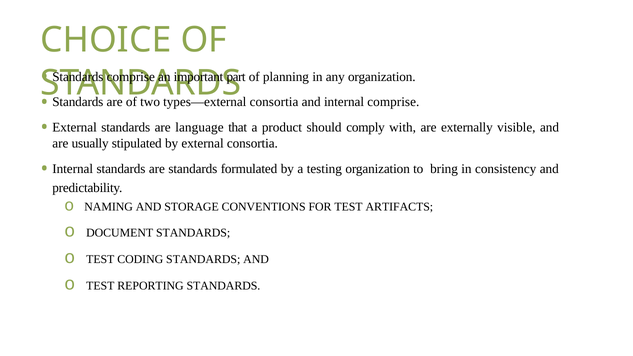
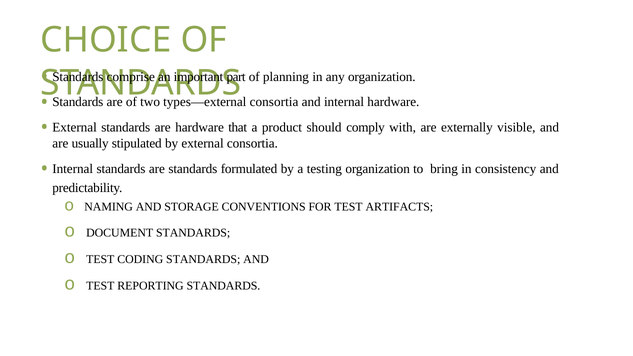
internal comprise: comprise -> hardware
are language: language -> hardware
